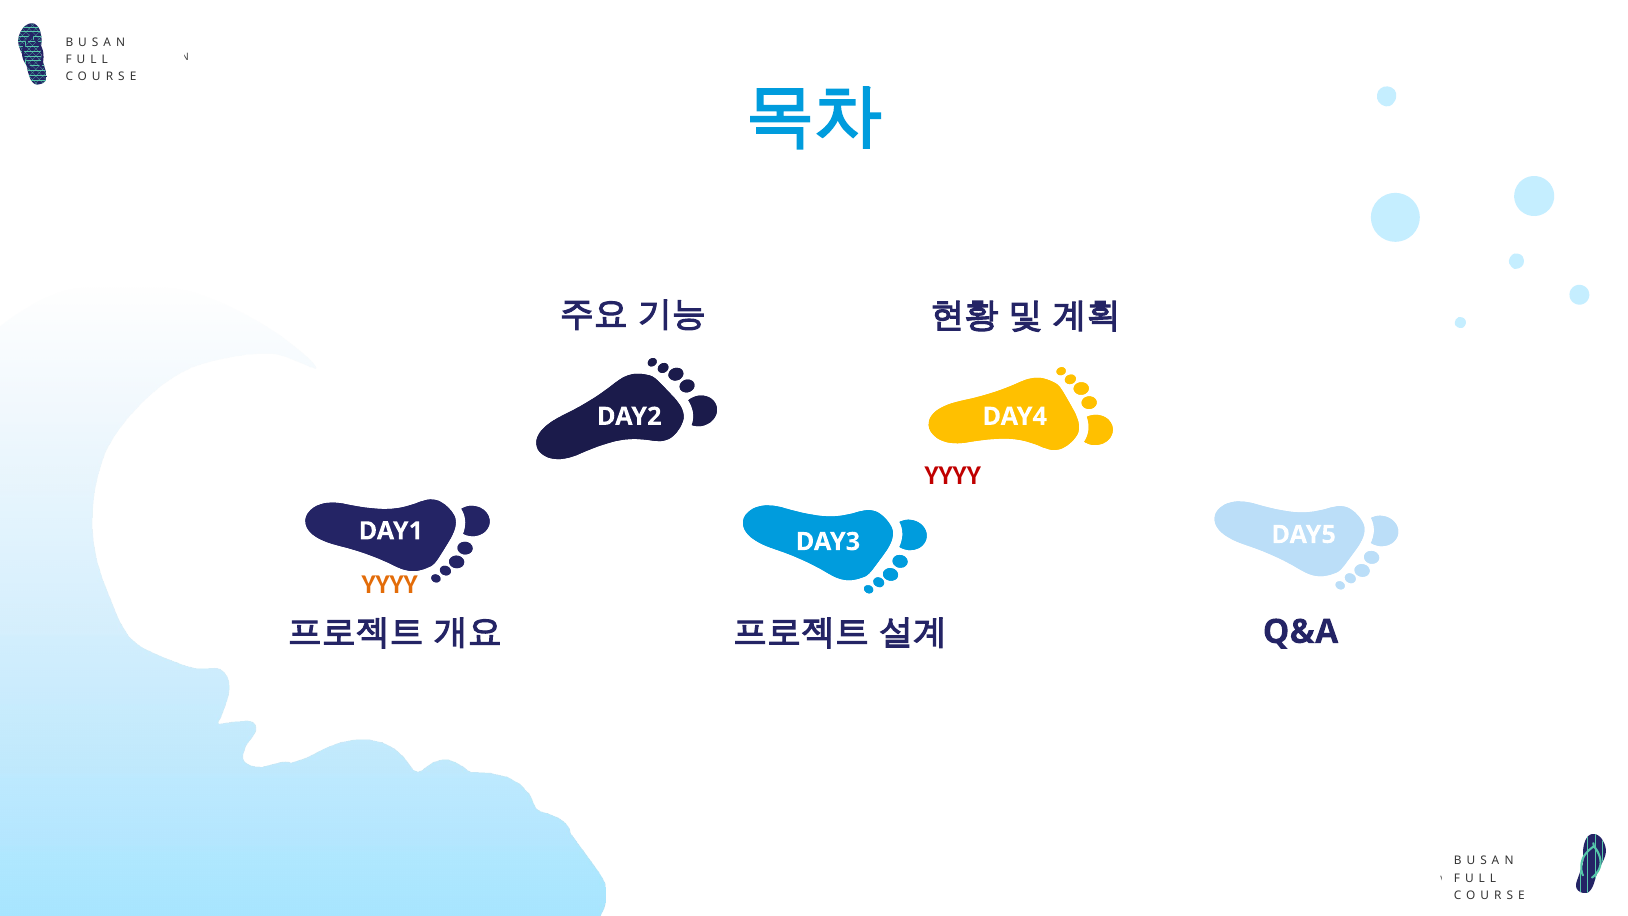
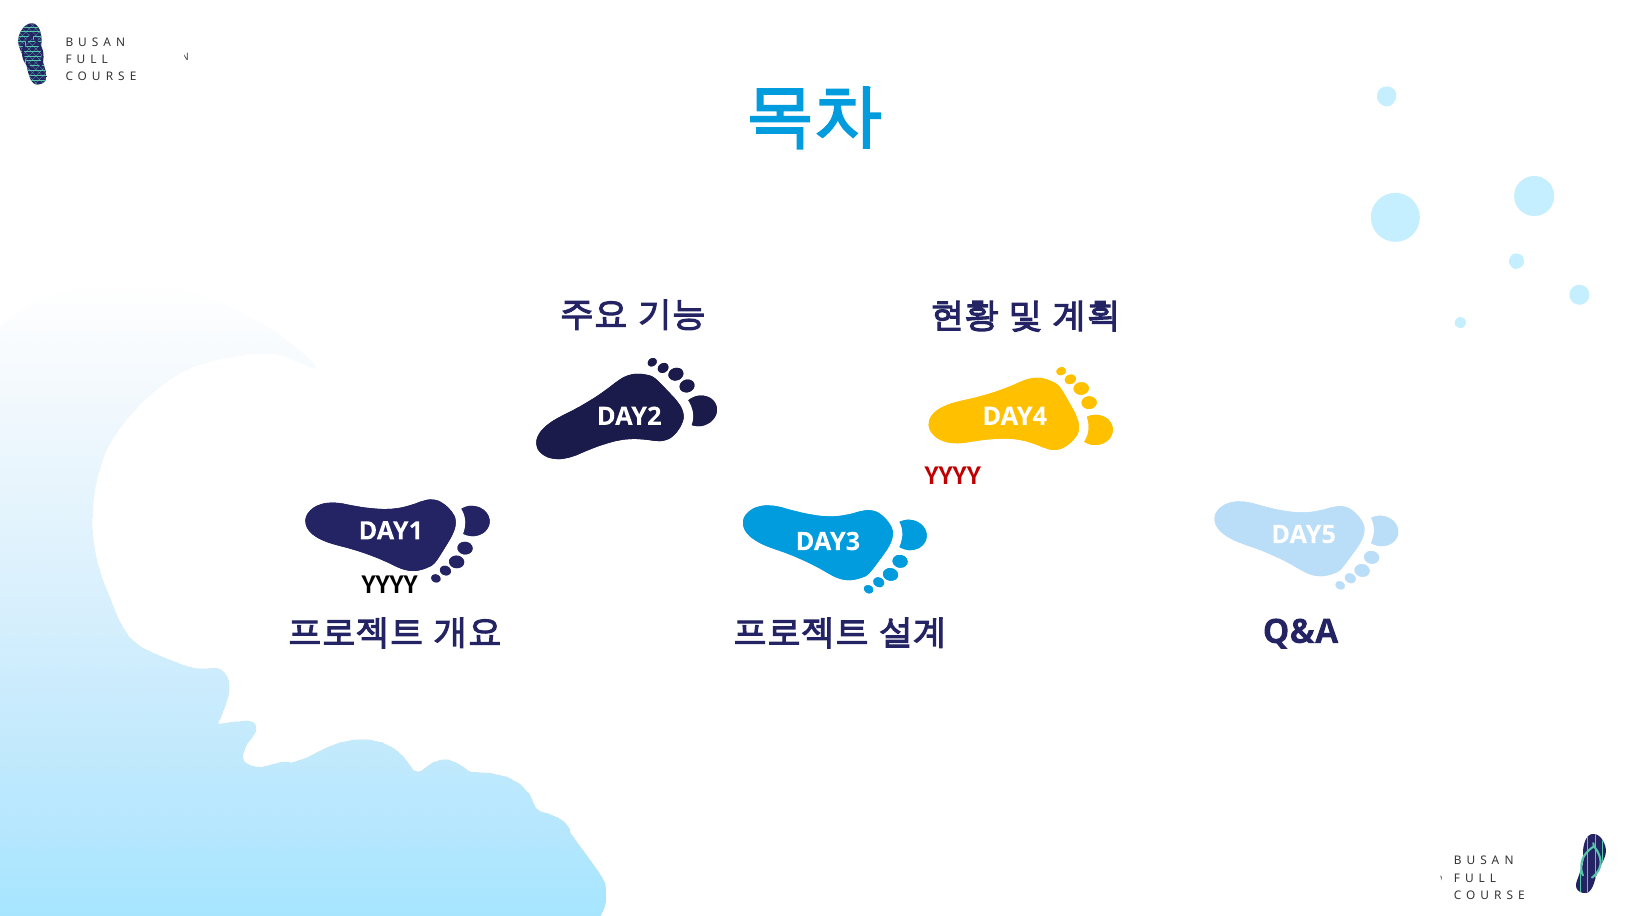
YYYY at (390, 585) colour: orange -> black
